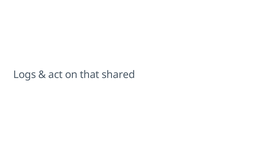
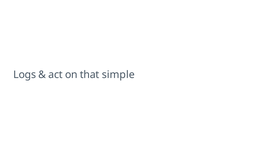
shared: shared -> simple
